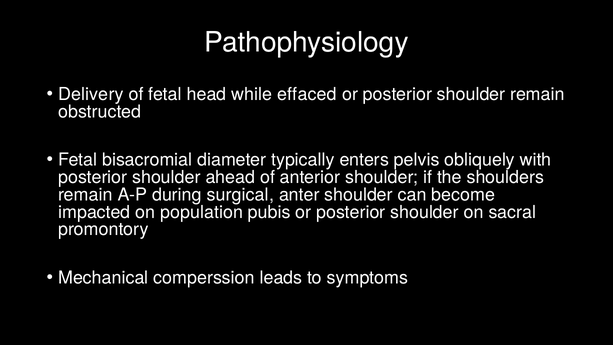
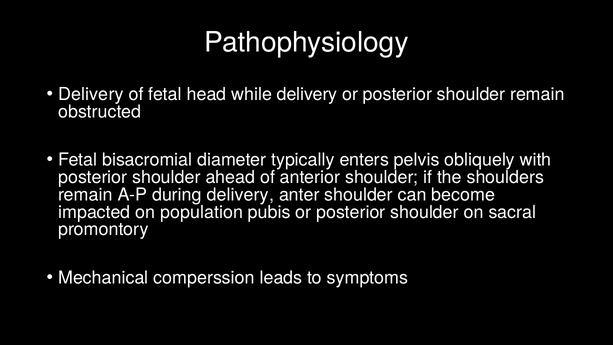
while effaced: effaced -> delivery
during surgical: surgical -> delivery
